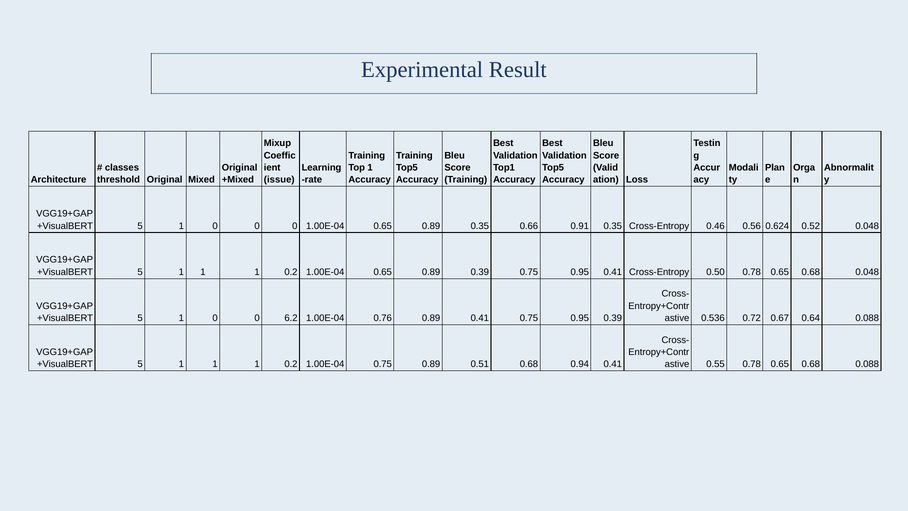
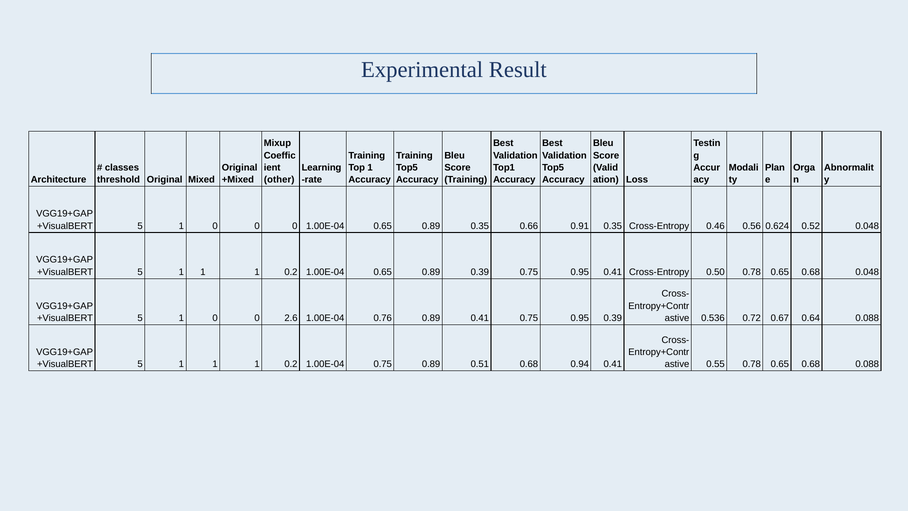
issue: issue -> other
6.2: 6.2 -> 2.6
